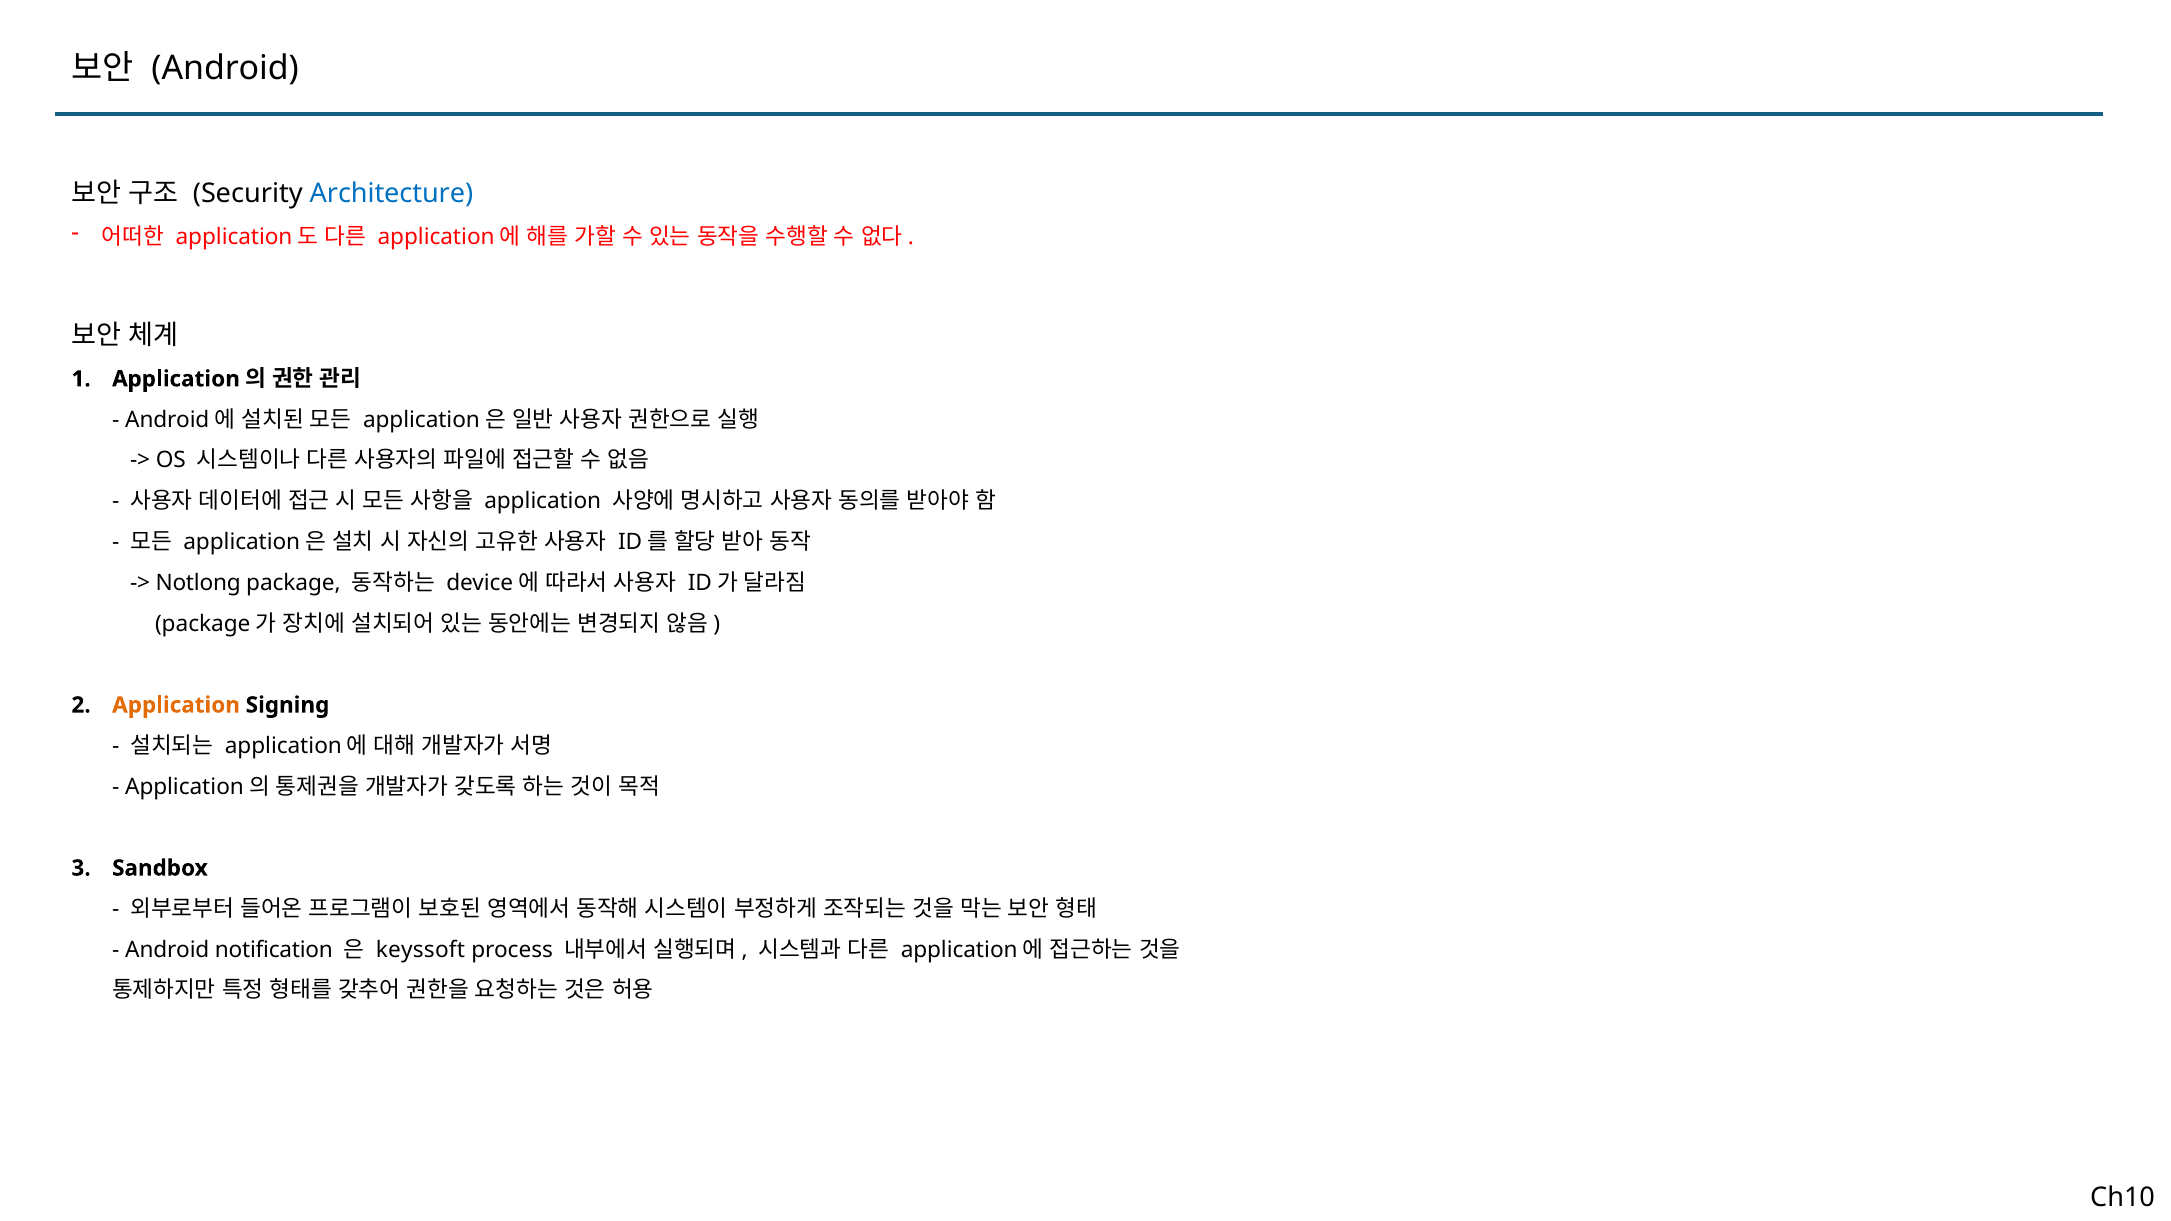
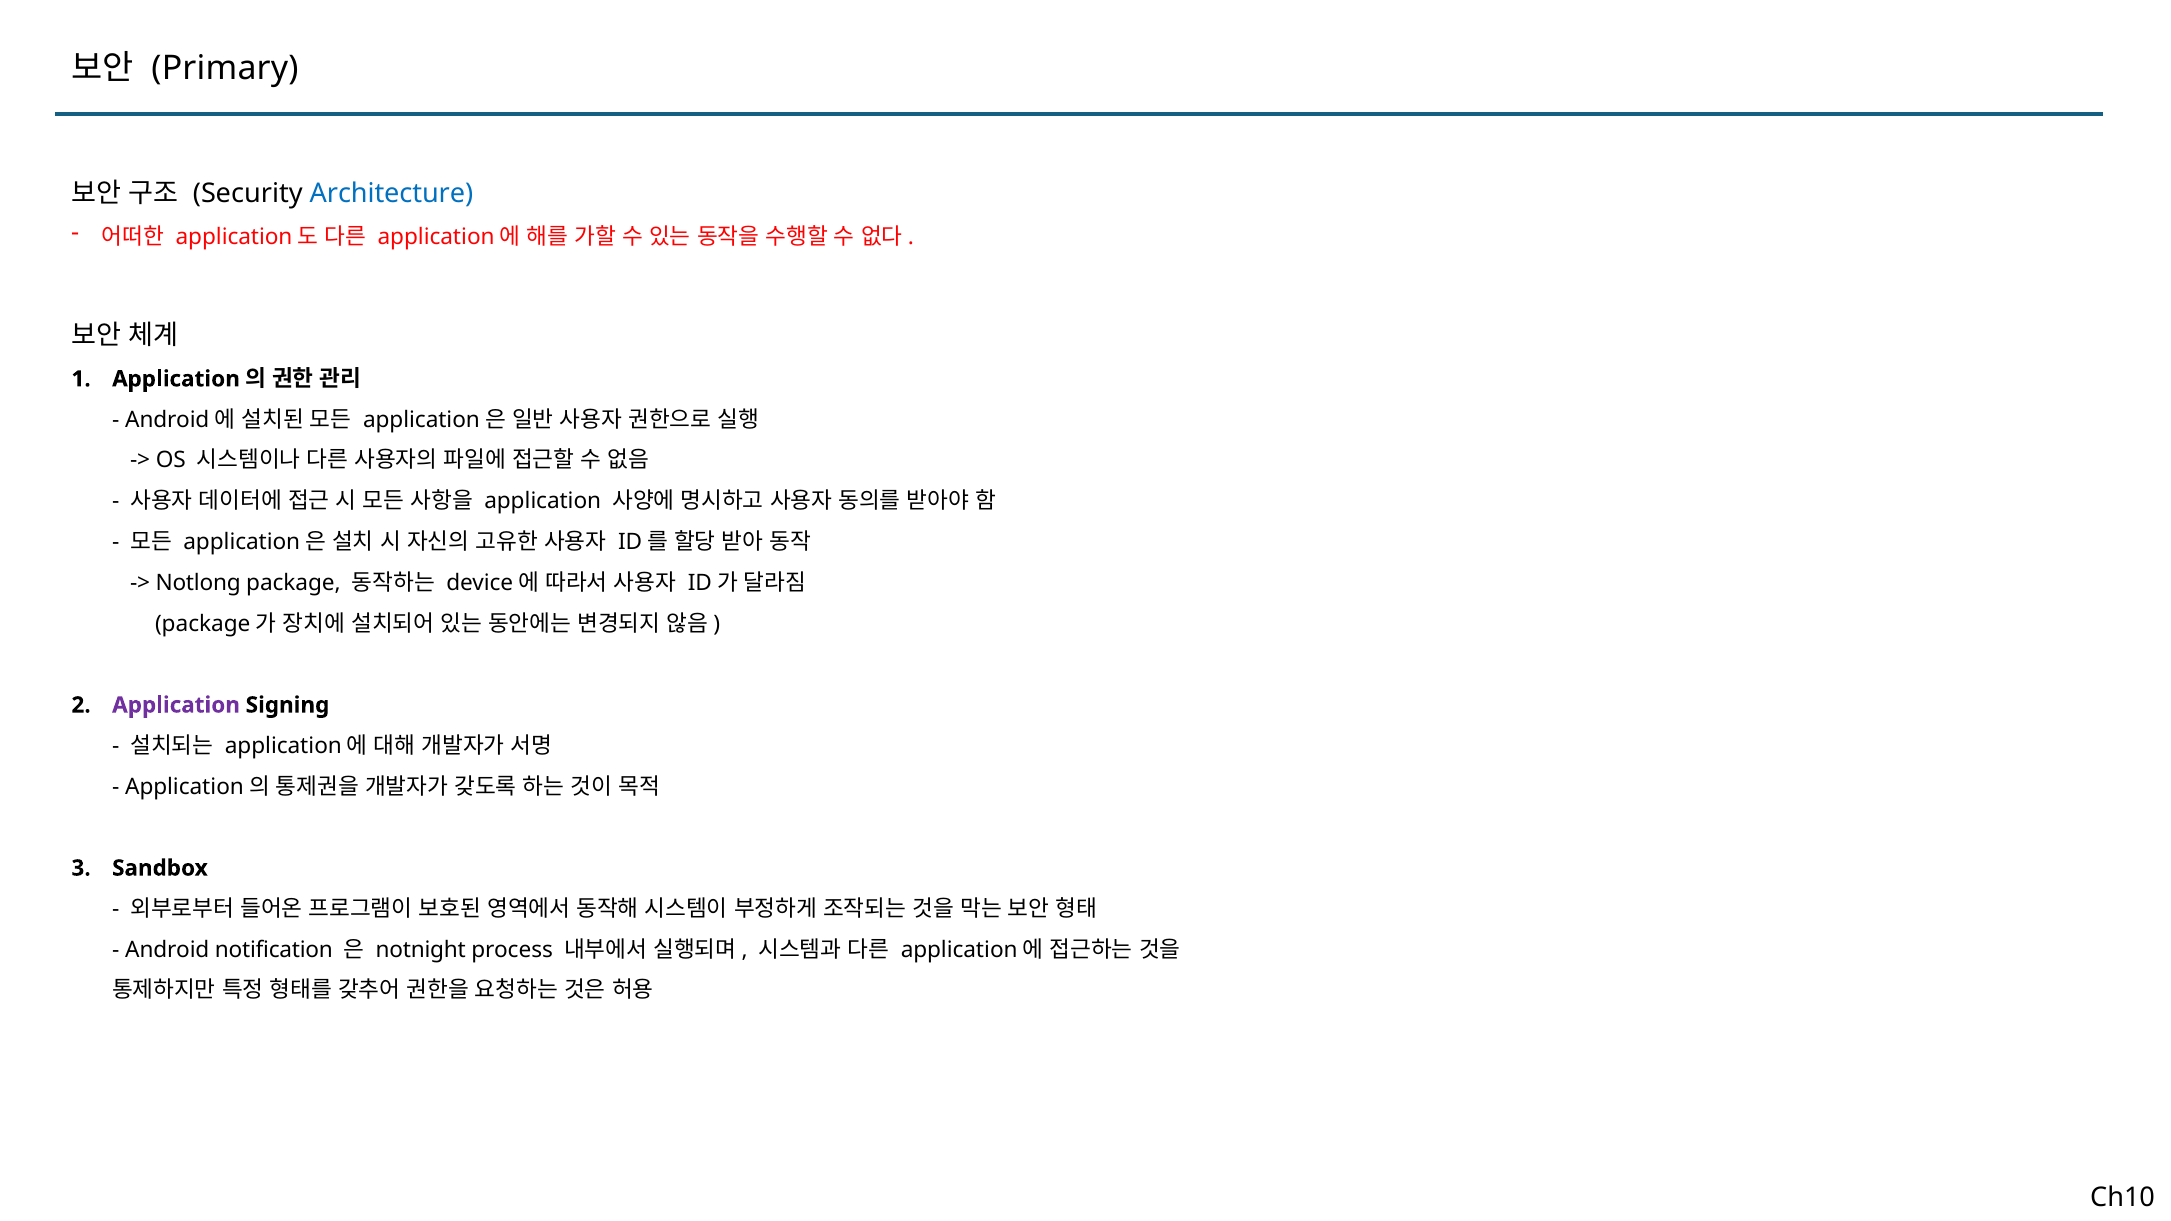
Android at (225, 68): Android -> Primary
Application at (176, 705) colour: orange -> purple
keyssoft: keyssoft -> notnight
